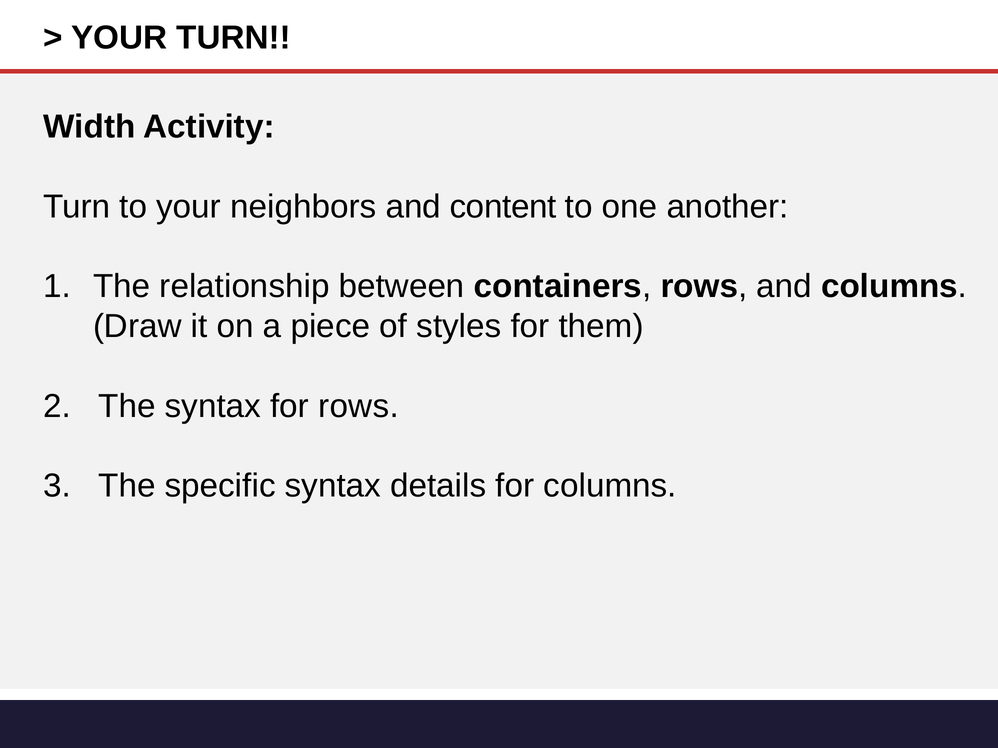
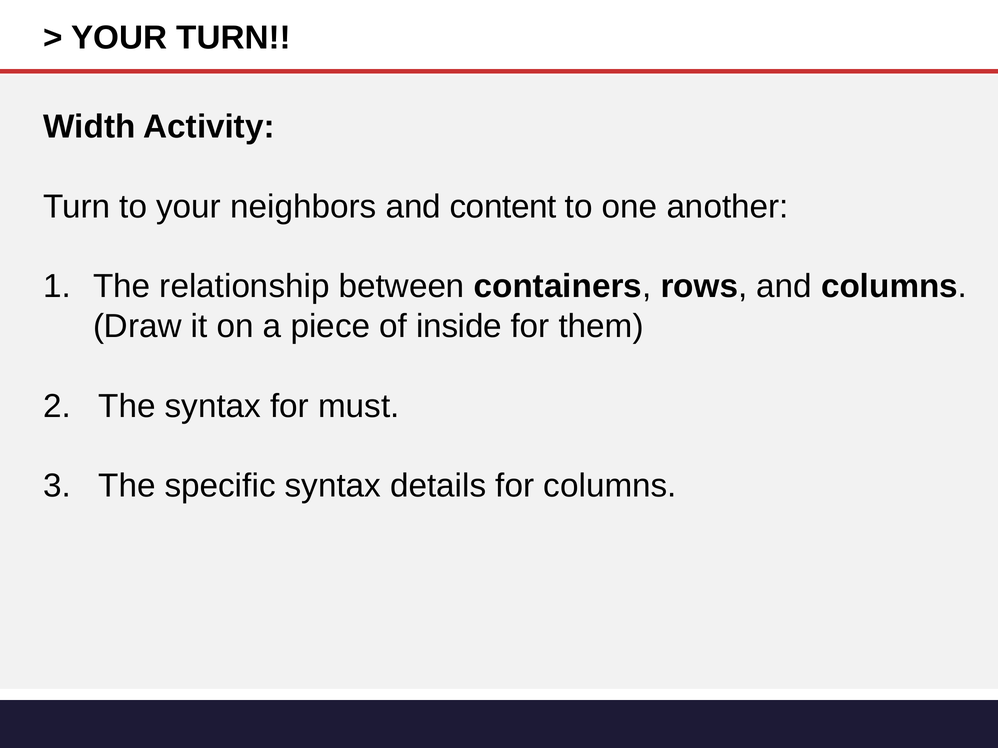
styles: styles -> inside
for rows: rows -> must
